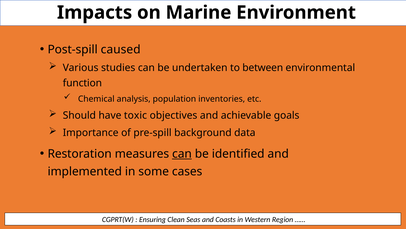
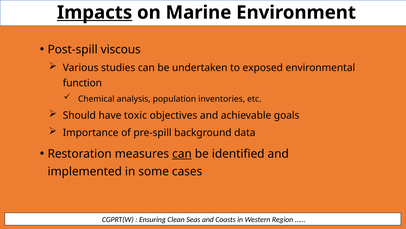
Impacts underline: none -> present
caused: caused -> viscous
between: between -> exposed
